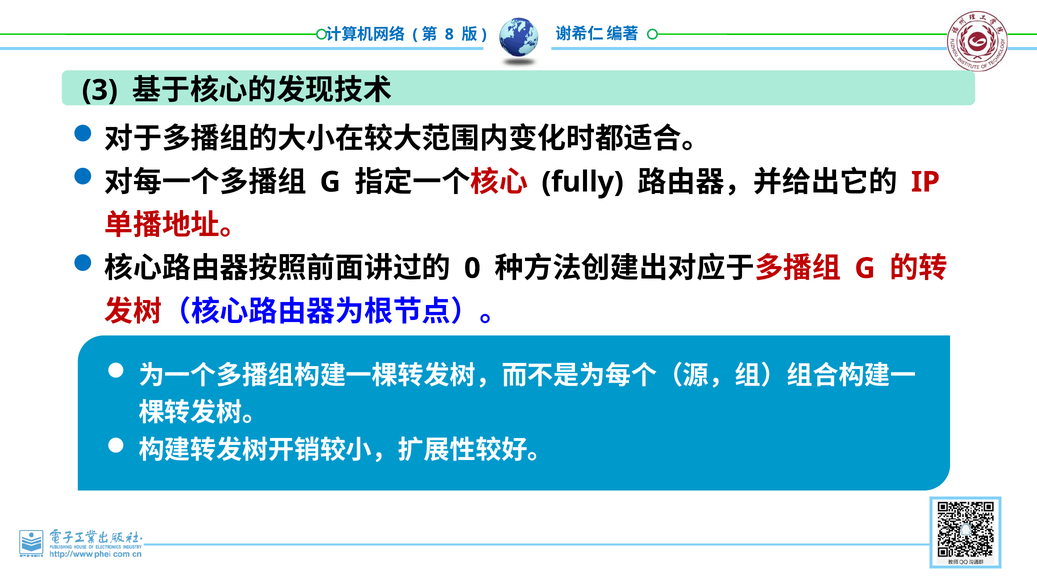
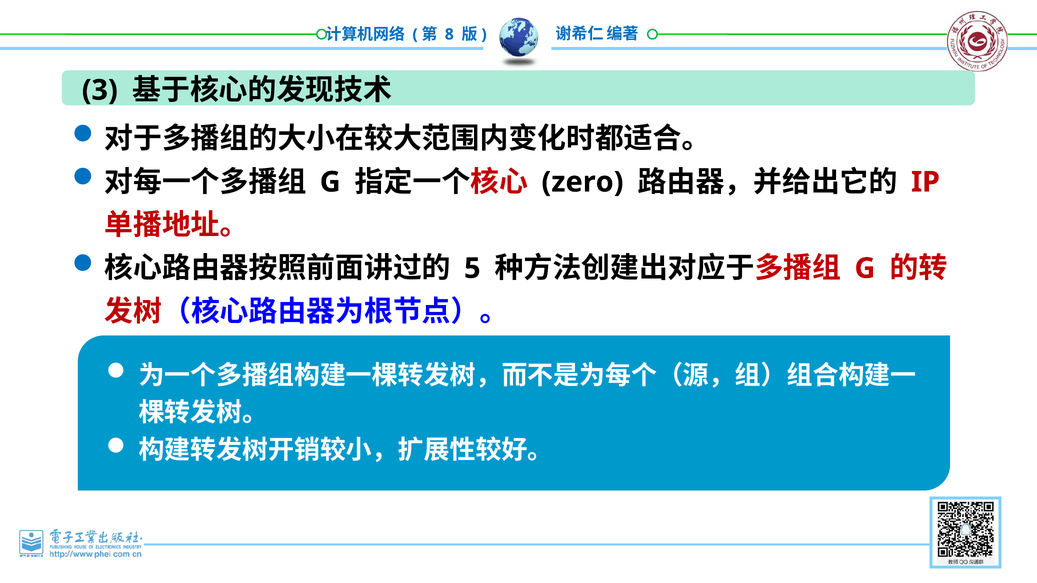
fully: fully -> zero
0: 0 -> 5
